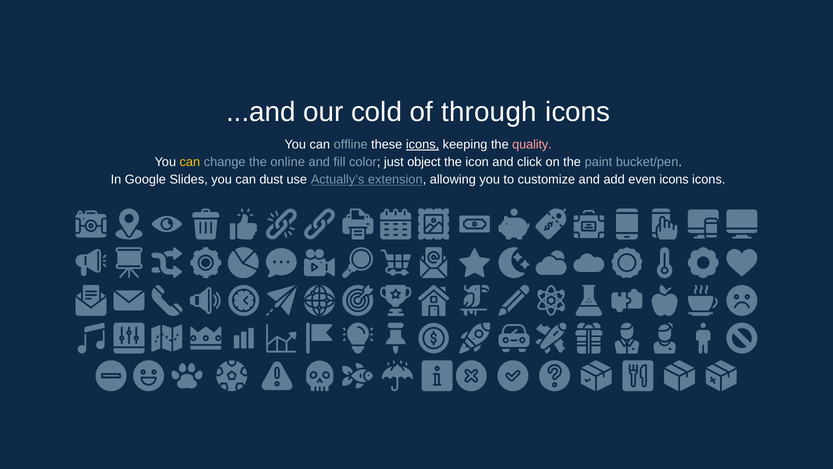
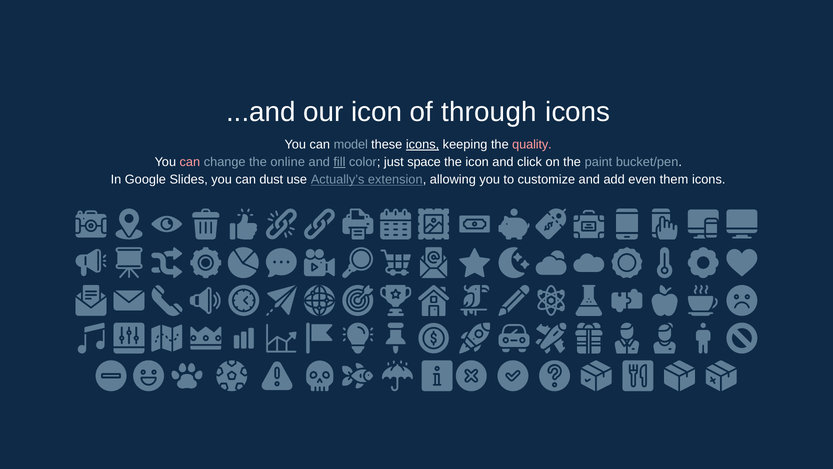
our cold: cold -> icon
offline: offline -> model
can at (190, 162) colour: yellow -> pink
fill underline: none -> present
object: object -> space
even icons: icons -> them
